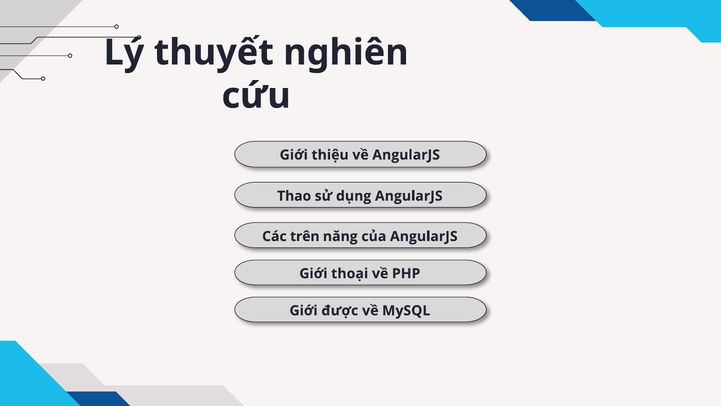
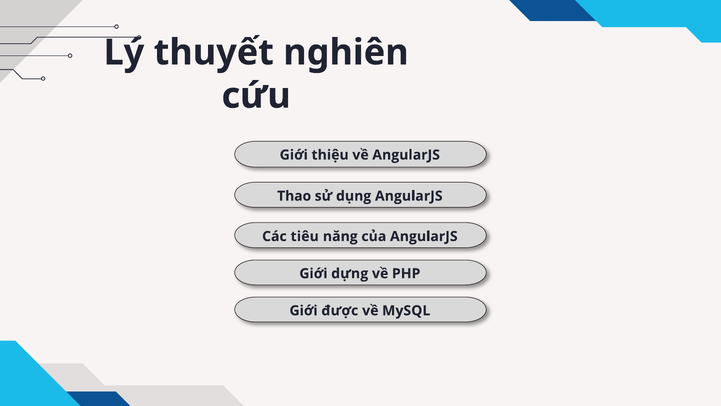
trên: trên -> tiêu
thoại: thoại -> dựng
